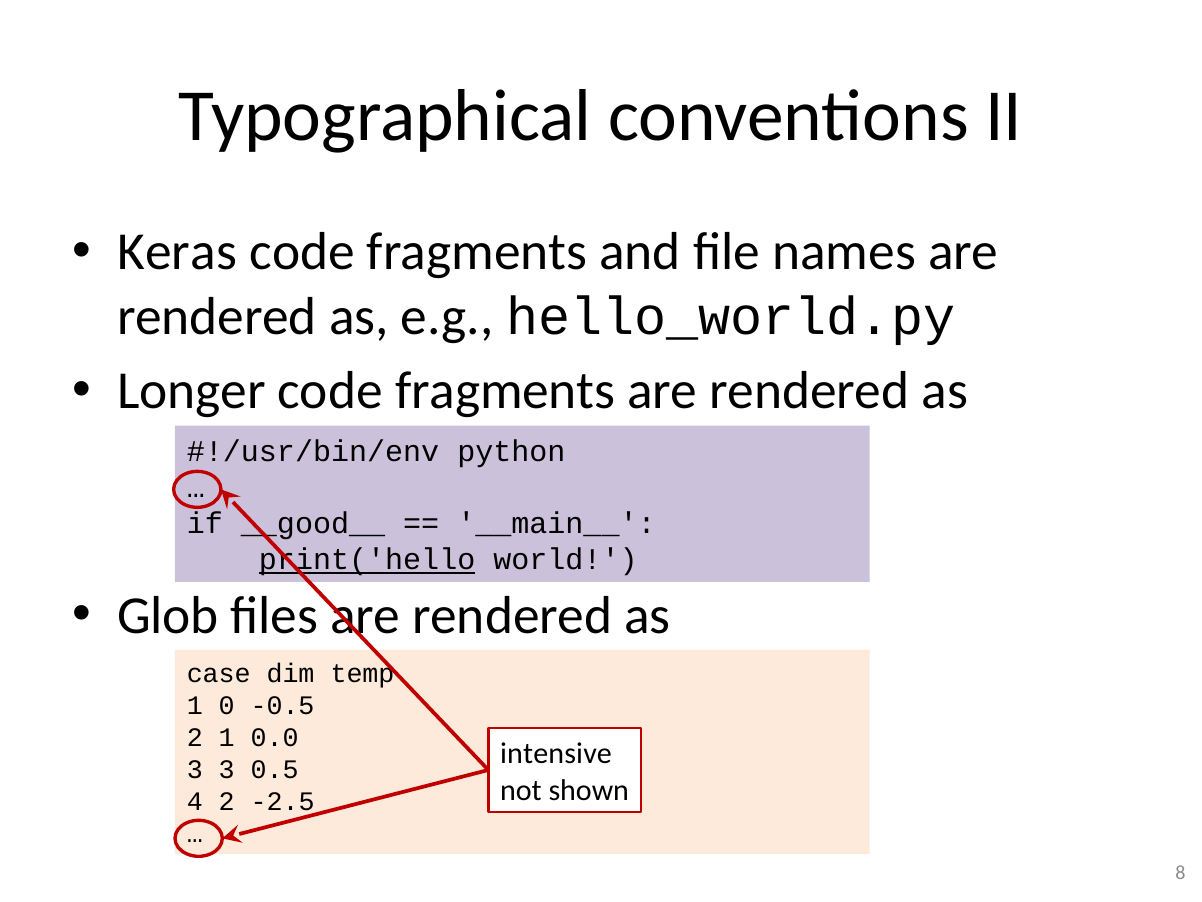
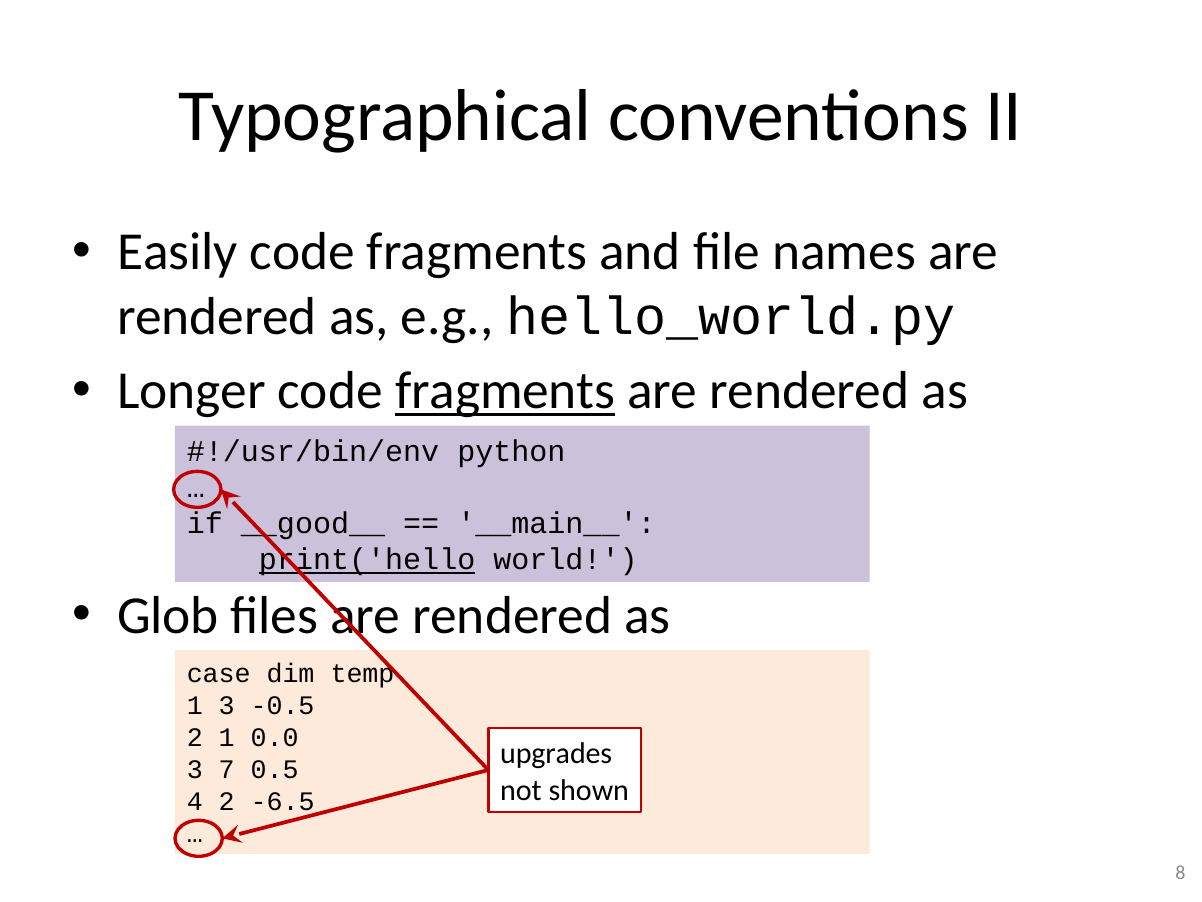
Keras: Keras -> Easily
fragments at (505, 391) underline: none -> present
1 0: 0 -> 3
intensive: intensive -> upgrades
3 3: 3 -> 7
-2.5: -2.5 -> -6.5
